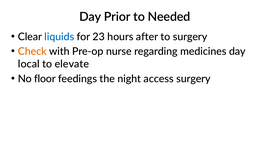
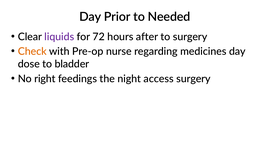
liquids colour: blue -> purple
23: 23 -> 72
local: local -> dose
elevate: elevate -> bladder
floor: floor -> right
